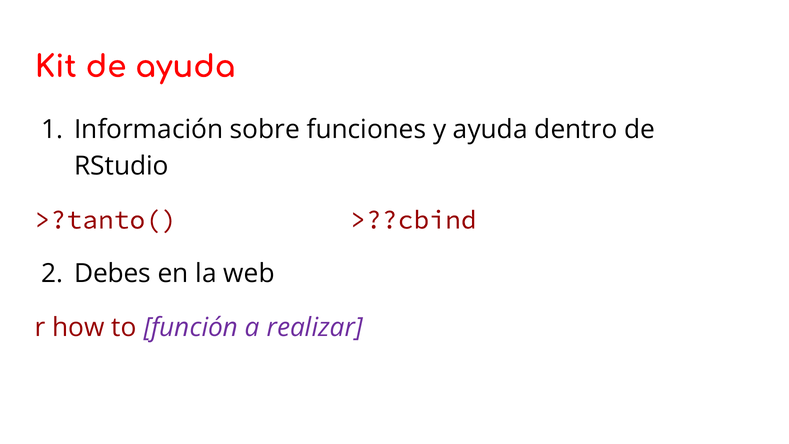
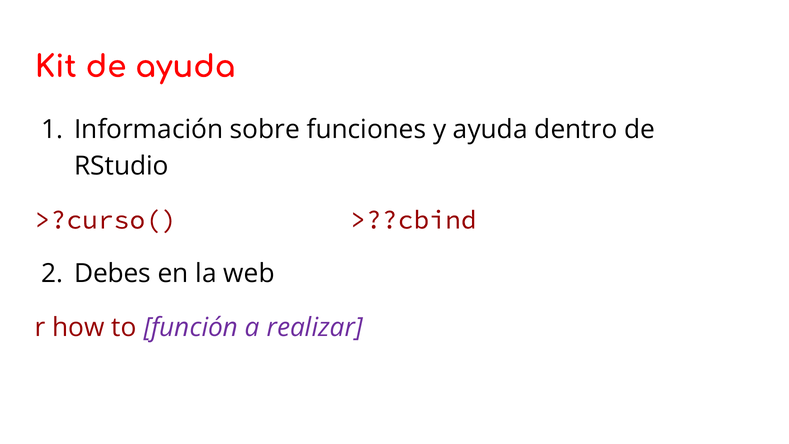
>?tanto(: >?tanto( -> >?curso(
